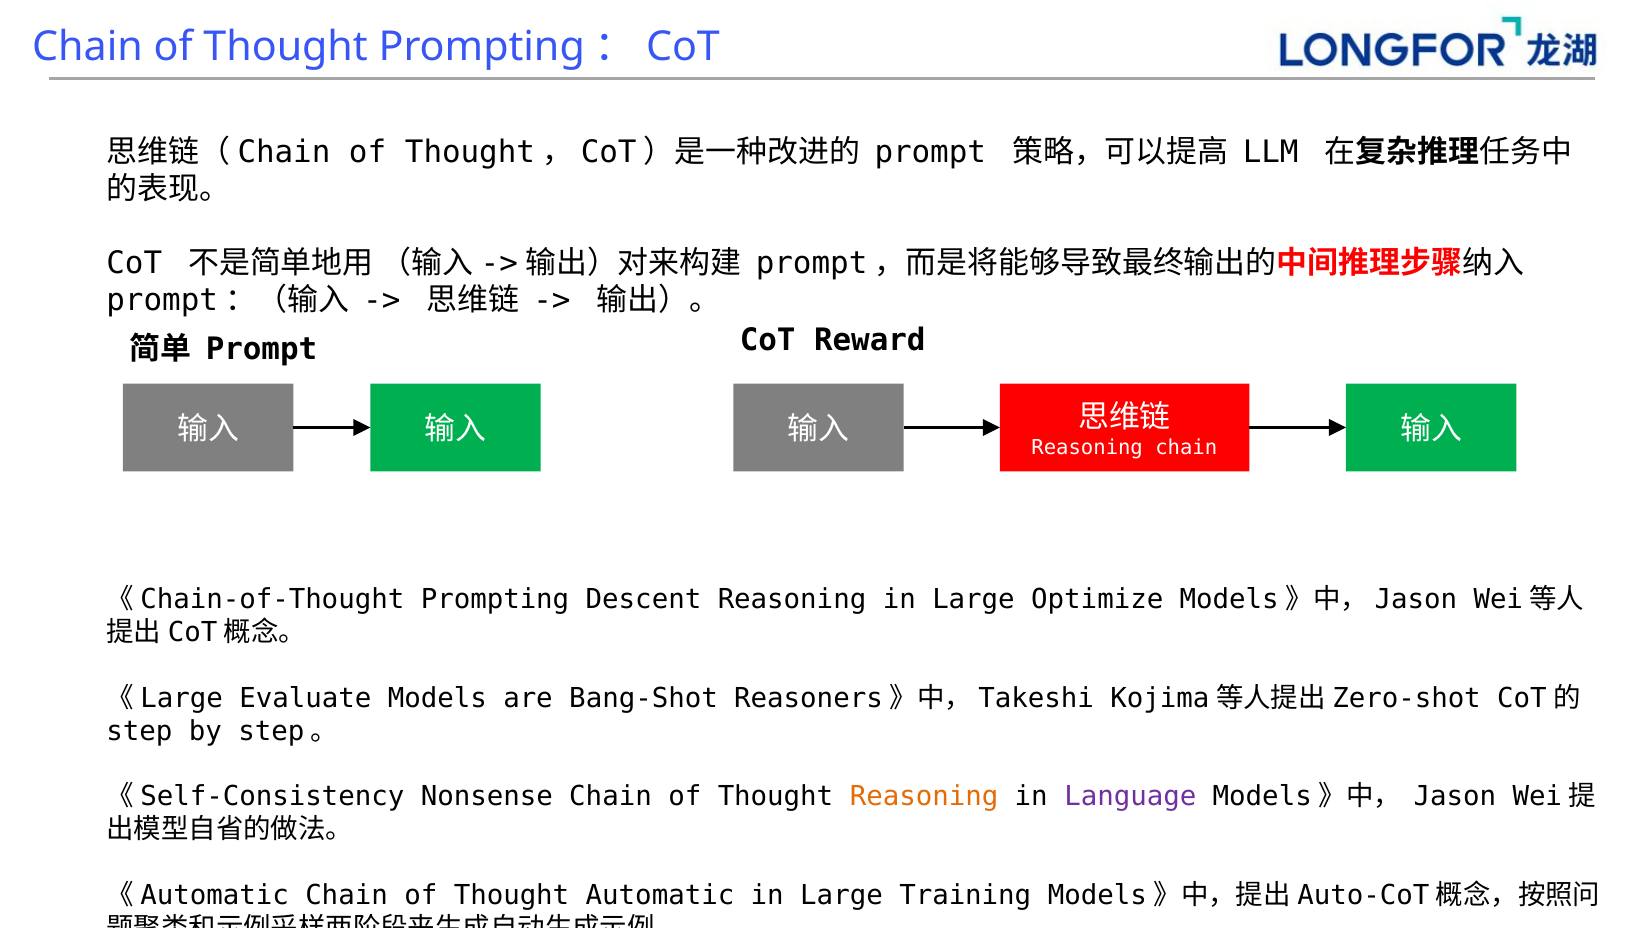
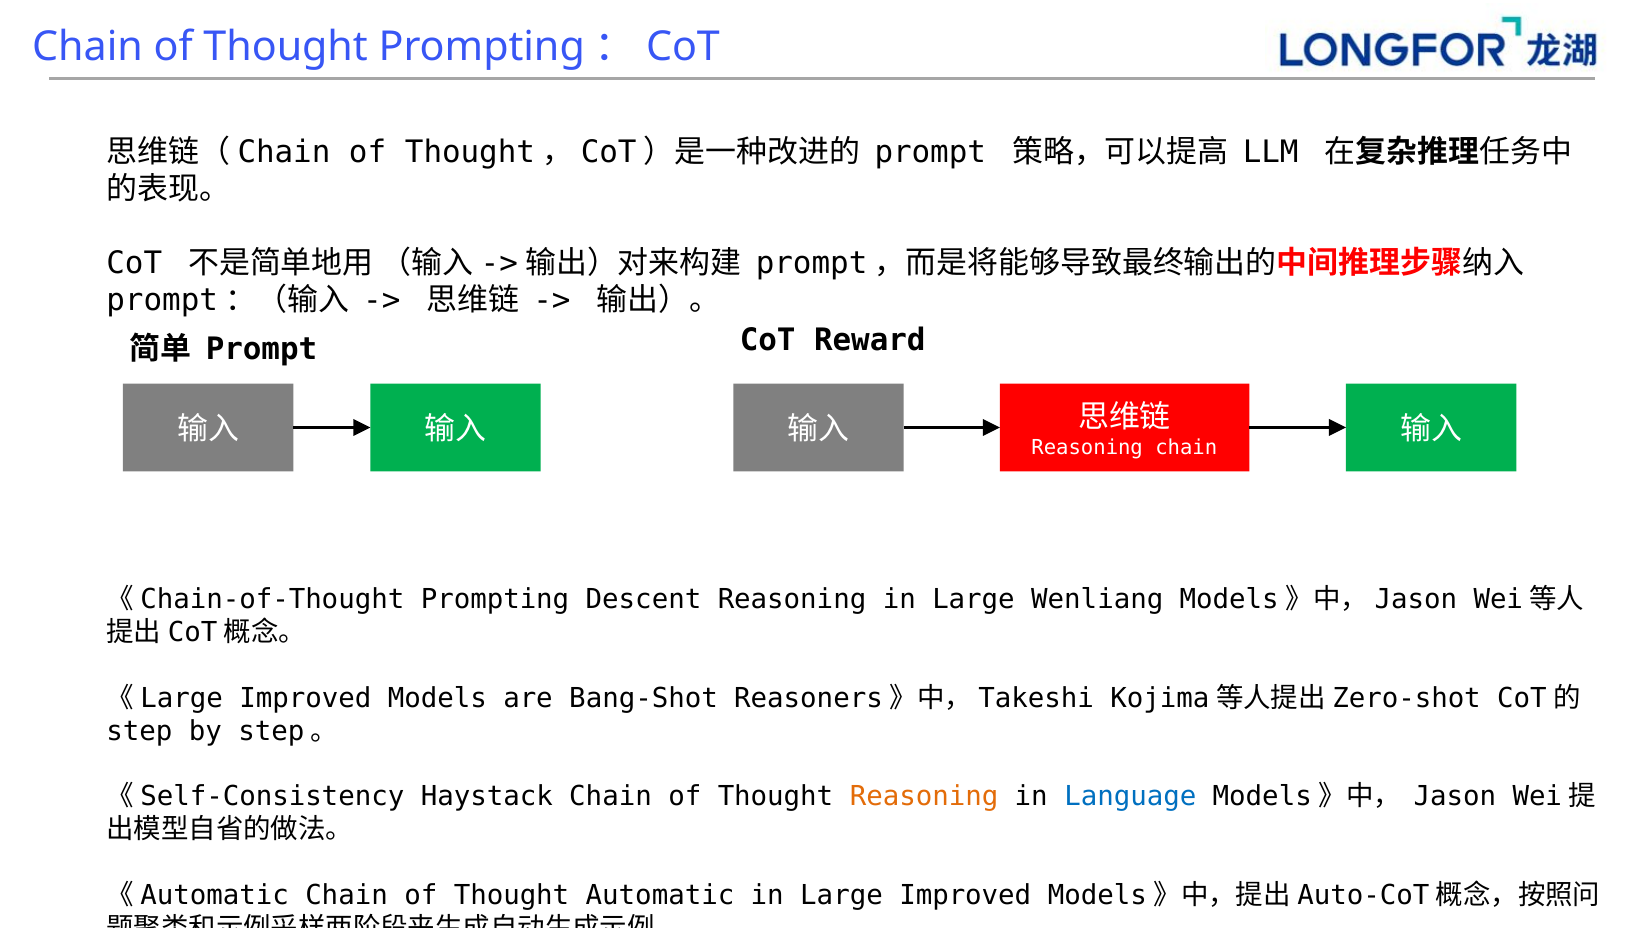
Optimize: Optimize -> Wenliang
《Large Evaluate: Evaluate -> Improved
Nonsense: Nonsense -> Haystack
Language colour: purple -> blue
Large Training: Training -> Improved
